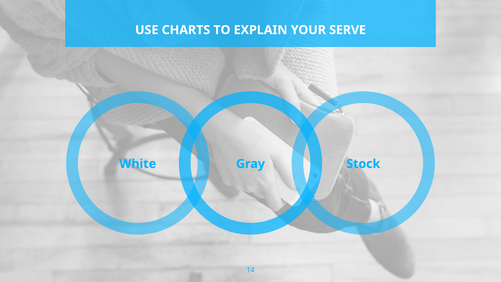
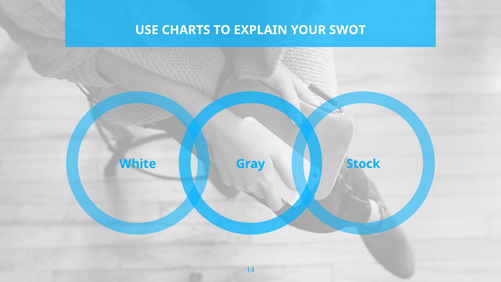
SERVE: SERVE -> SWOT
